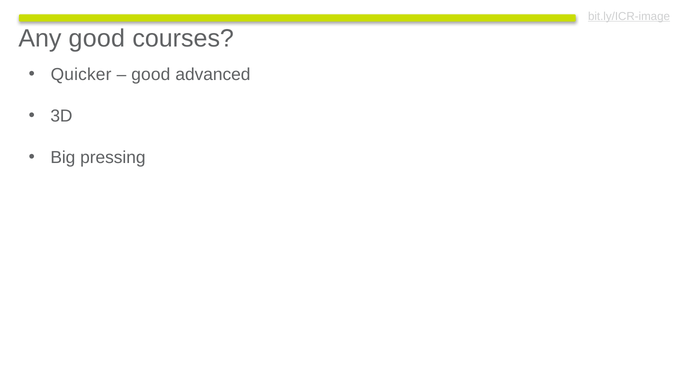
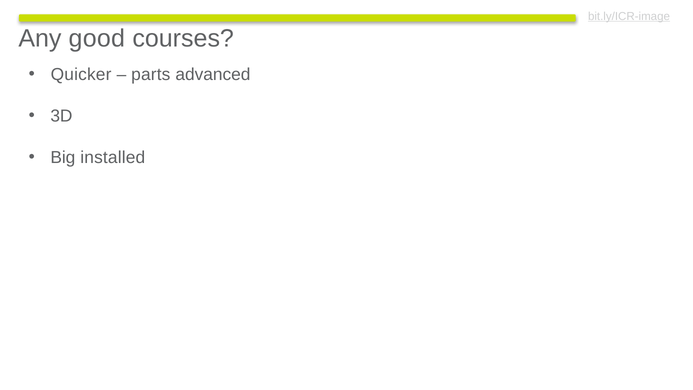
good at (151, 74): good -> parts
pressing: pressing -> installed
